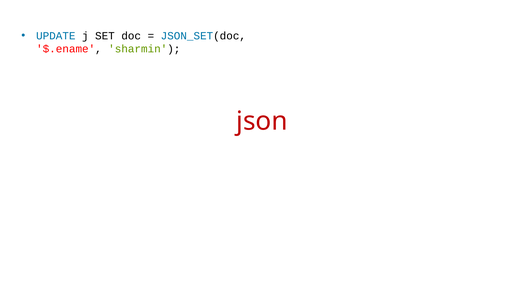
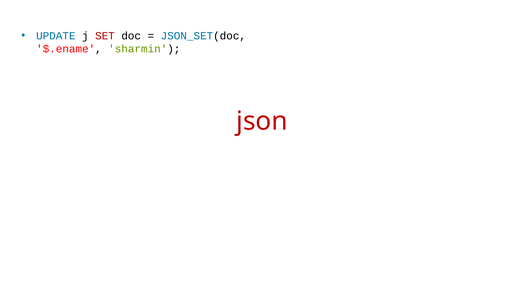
SET colour: black -> red
